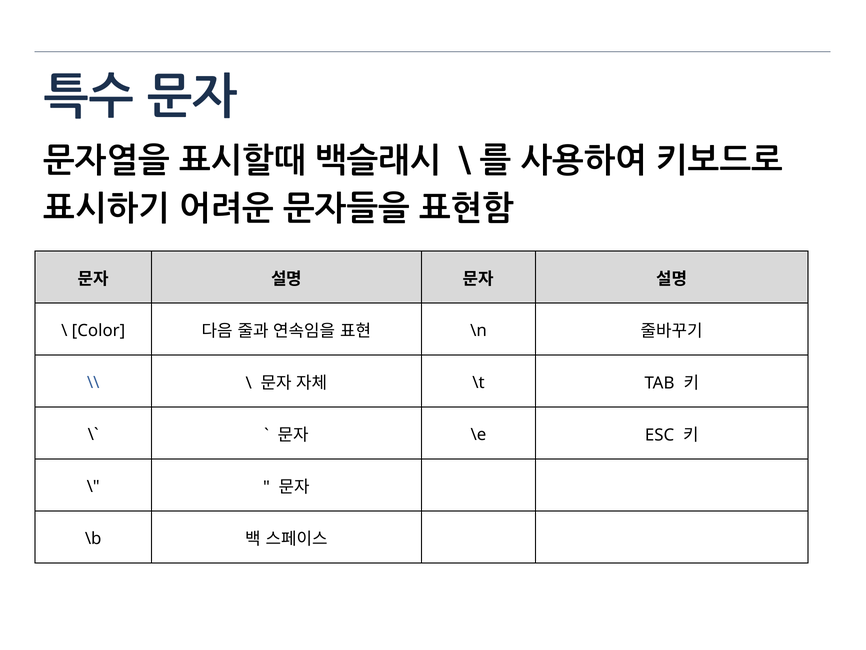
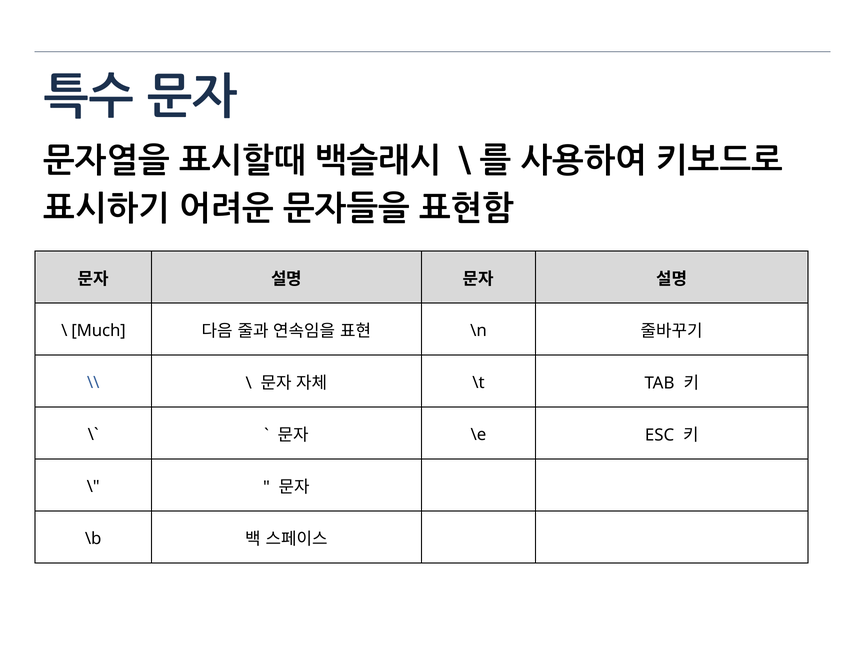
Color: Color -> Much
